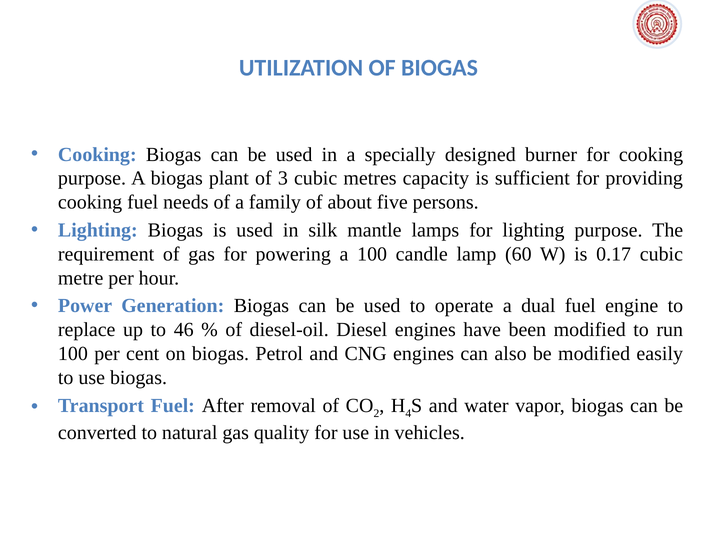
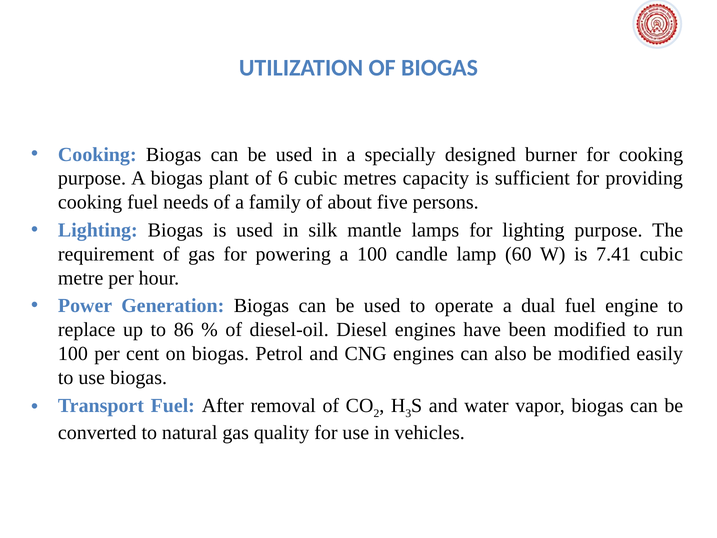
3: 3 -> 6
0.17: 0.17 -> 7.41
46: 46 -> 86
4: 4 -> 3
